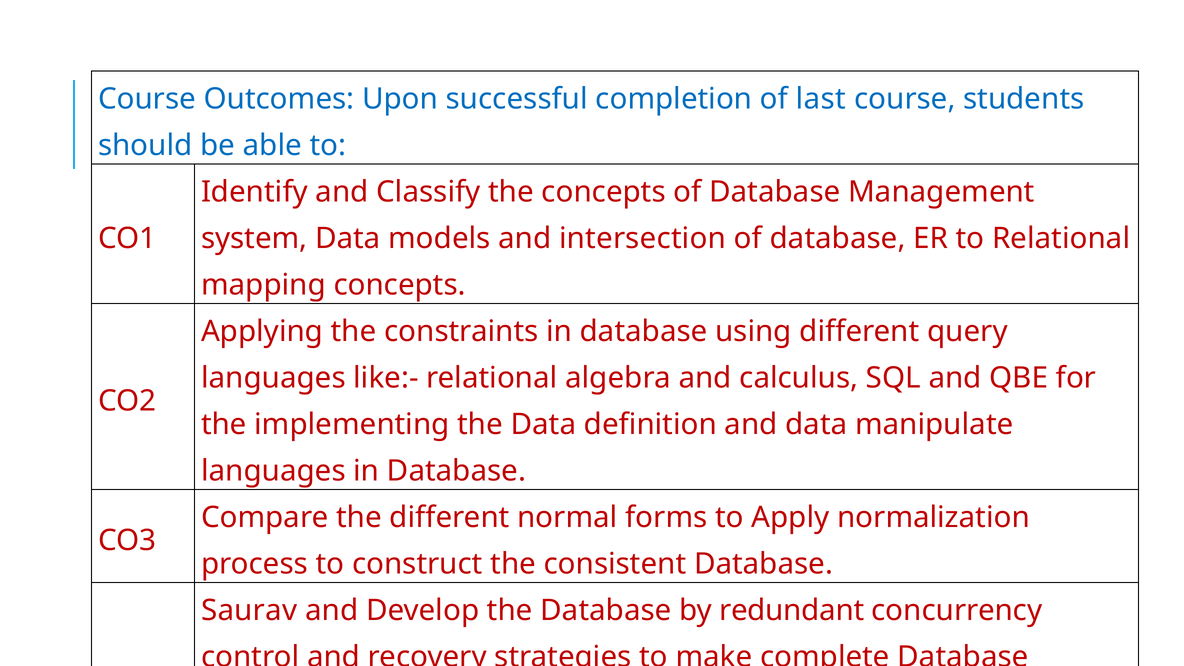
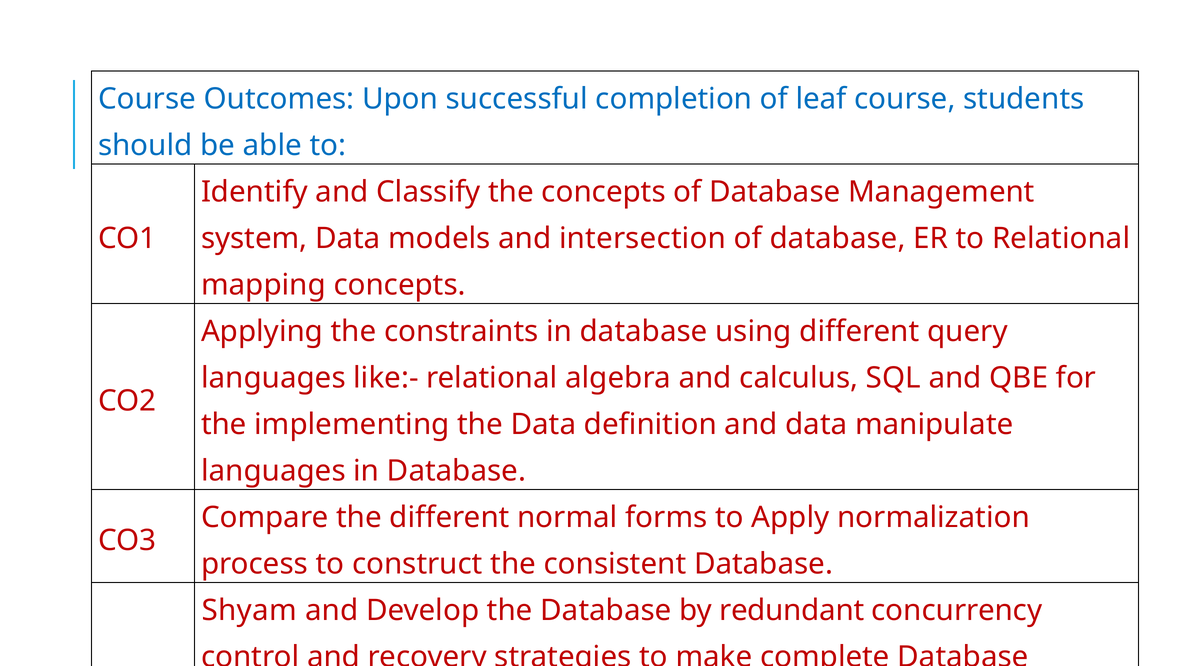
last: last -> leaf
Saurav: Saurav -> Shyam
